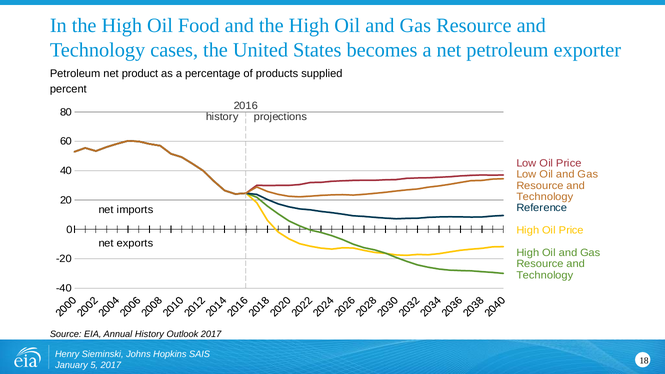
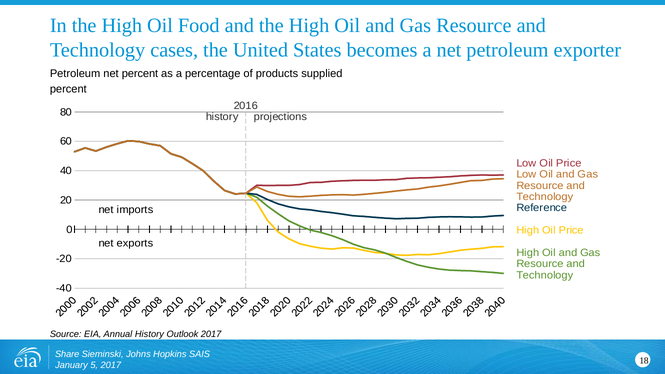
net product: product -> percent
Henry: Henry -> Share
